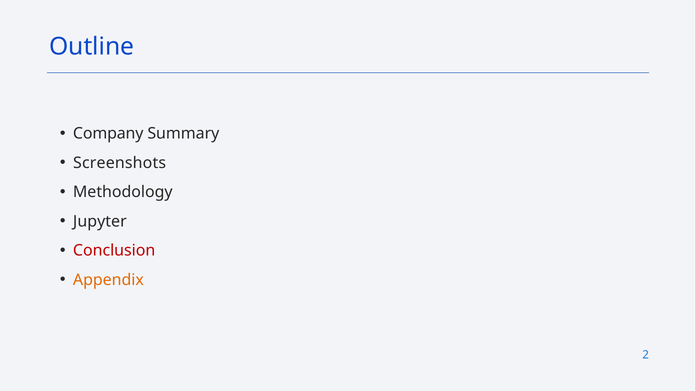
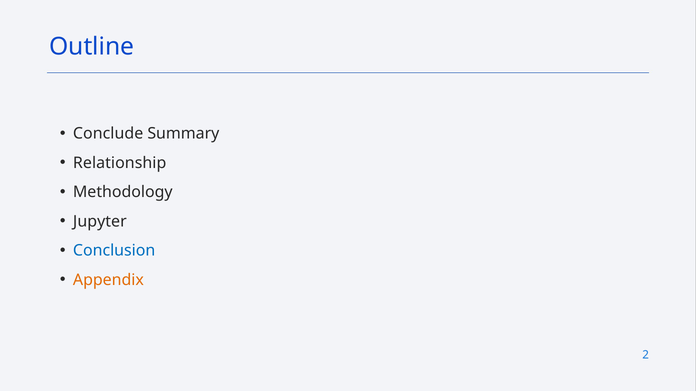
Company: Company -> Conclude
Screenshots: Screenshots -> Relationship
Conclusion colour: red -> blue
